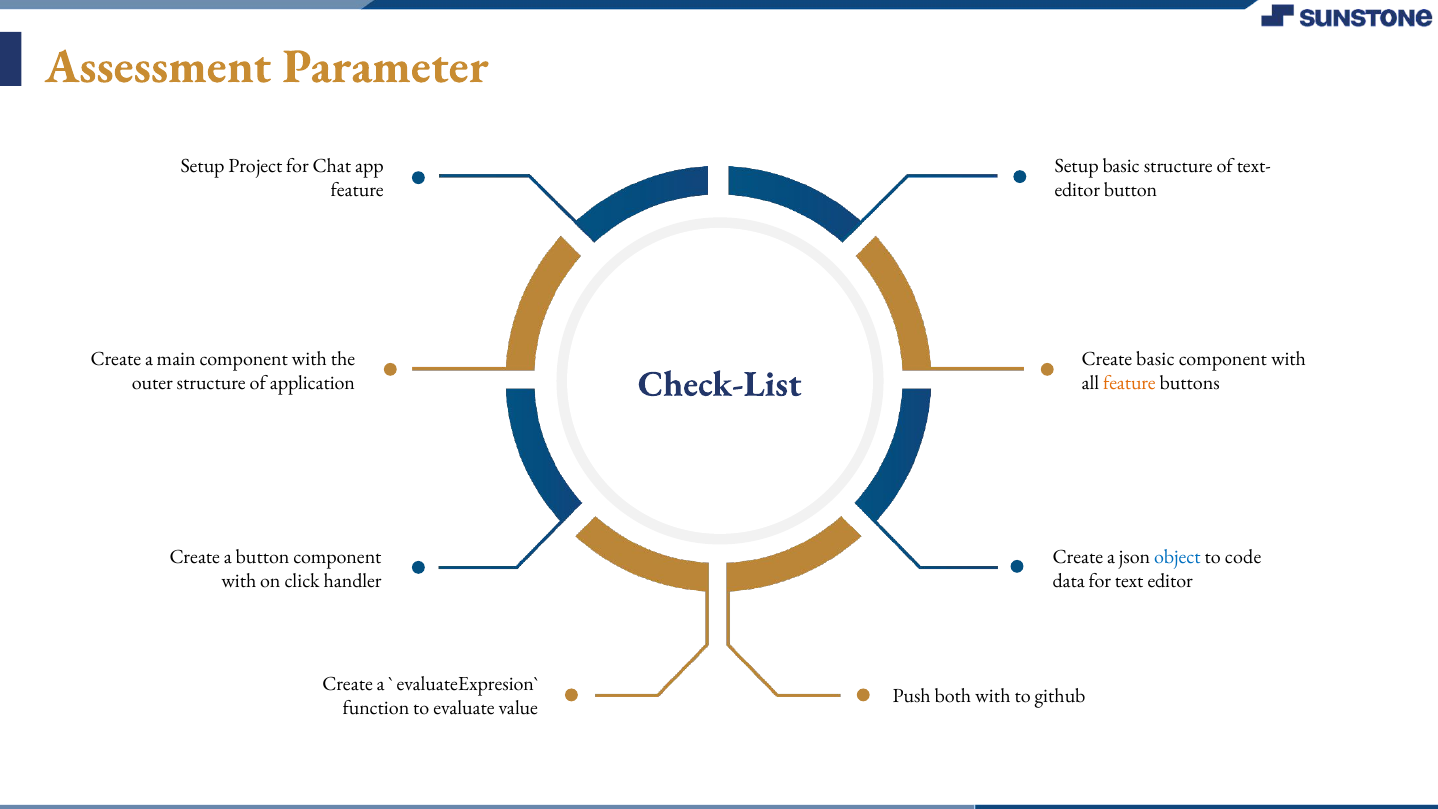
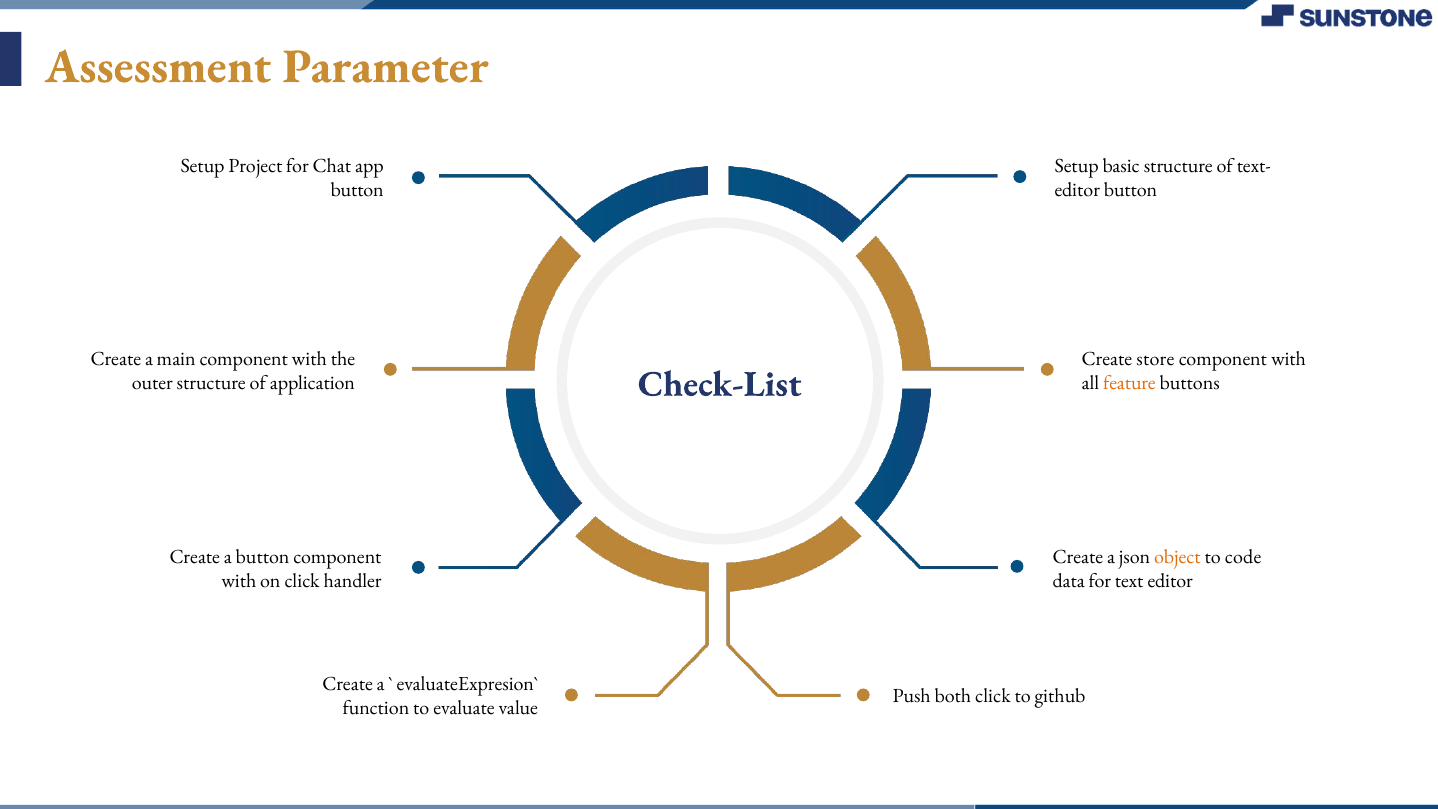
feature at (357, 190): feature -> button
Create basic: basic -> store
object colour: blue -> orange
both with: with -> click
